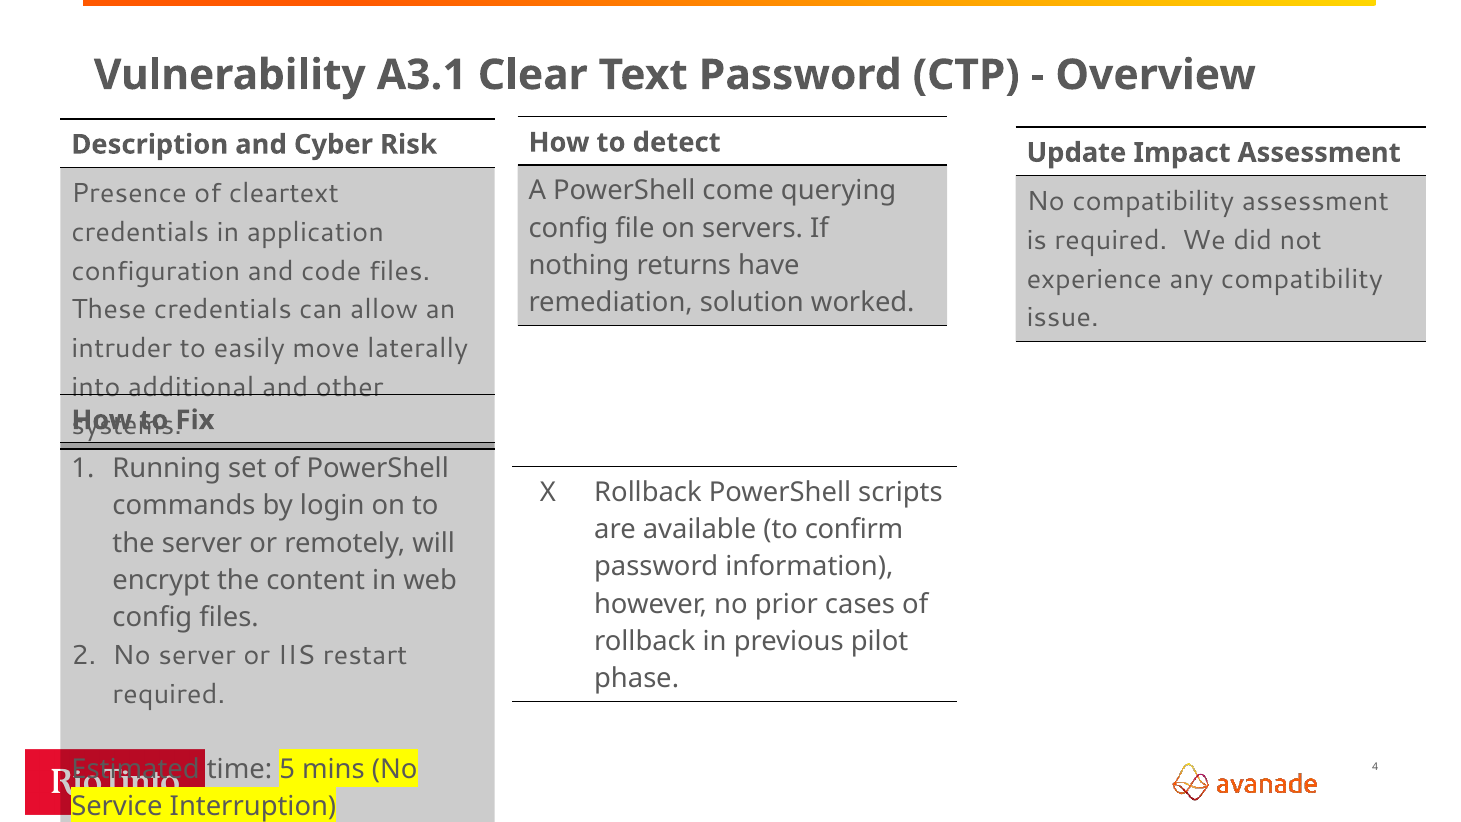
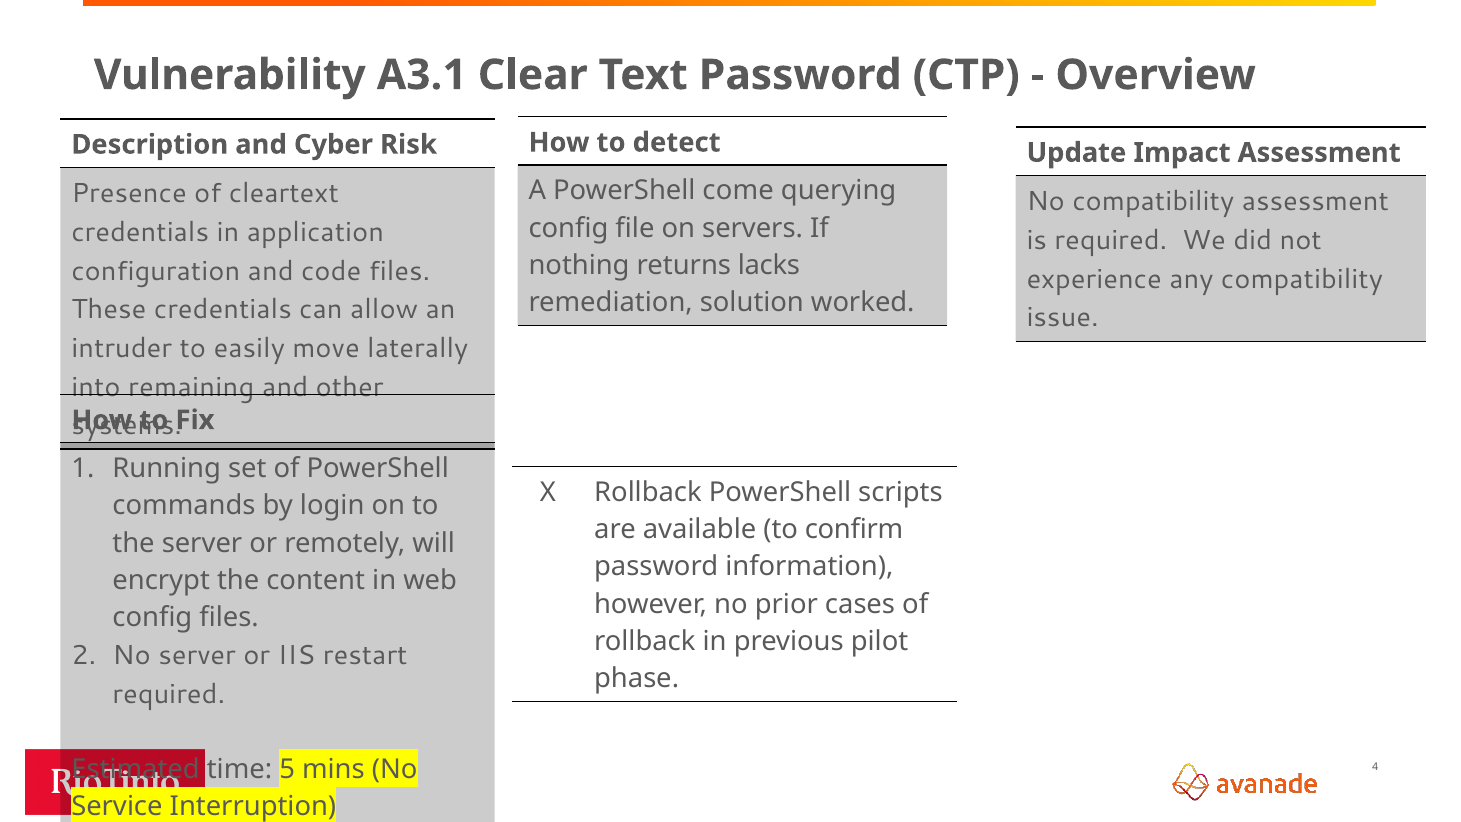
have: have -> lacks
additional: additional -> remaining
